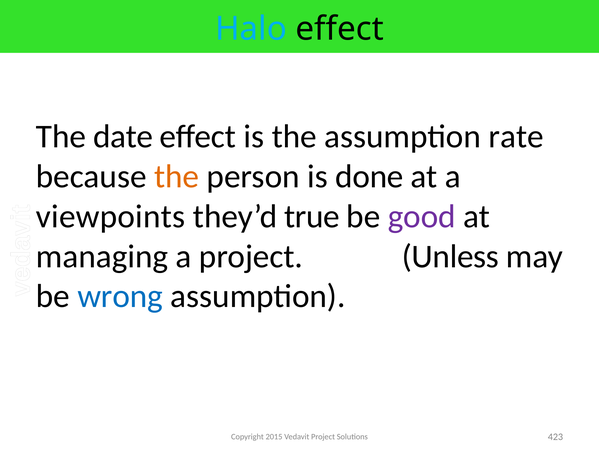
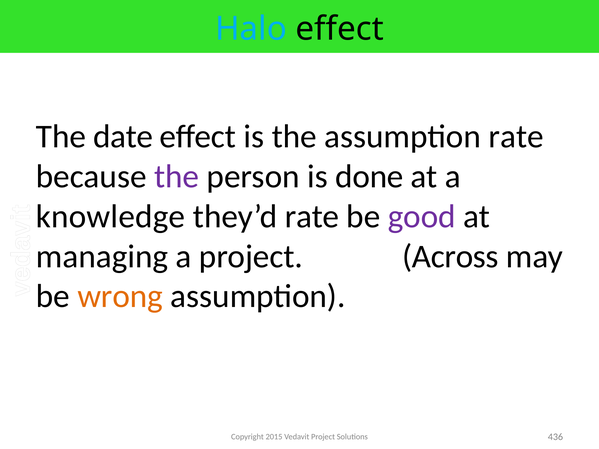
the at (177, 177) colour: orange -> purple
viewpoints: viewpoints -> knowledge
they’d true: true -> rate
Unless: Unless -> Across
wrong colour: blue -> orange
423: 423 -> 436
